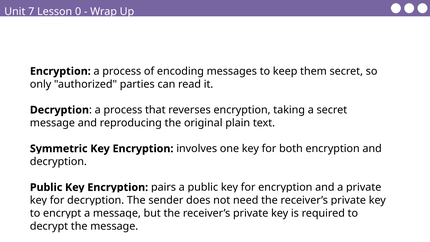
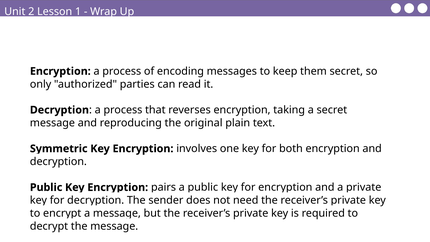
7: 7 -> 2
0: 0 -> 1
